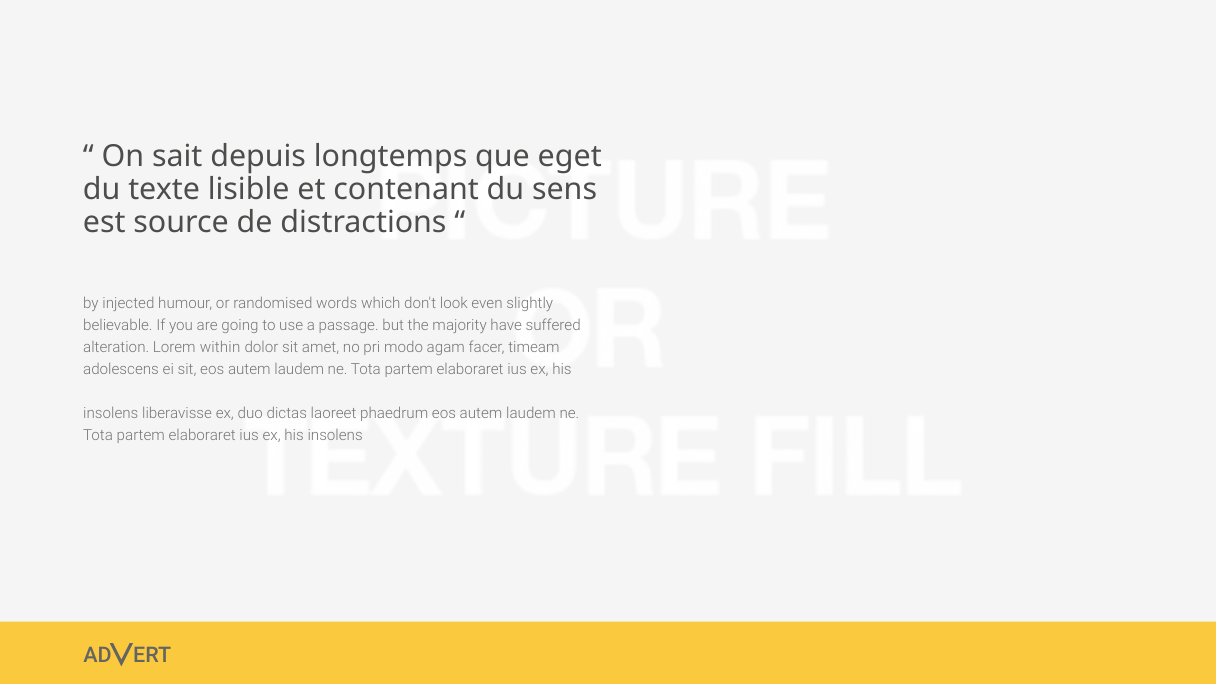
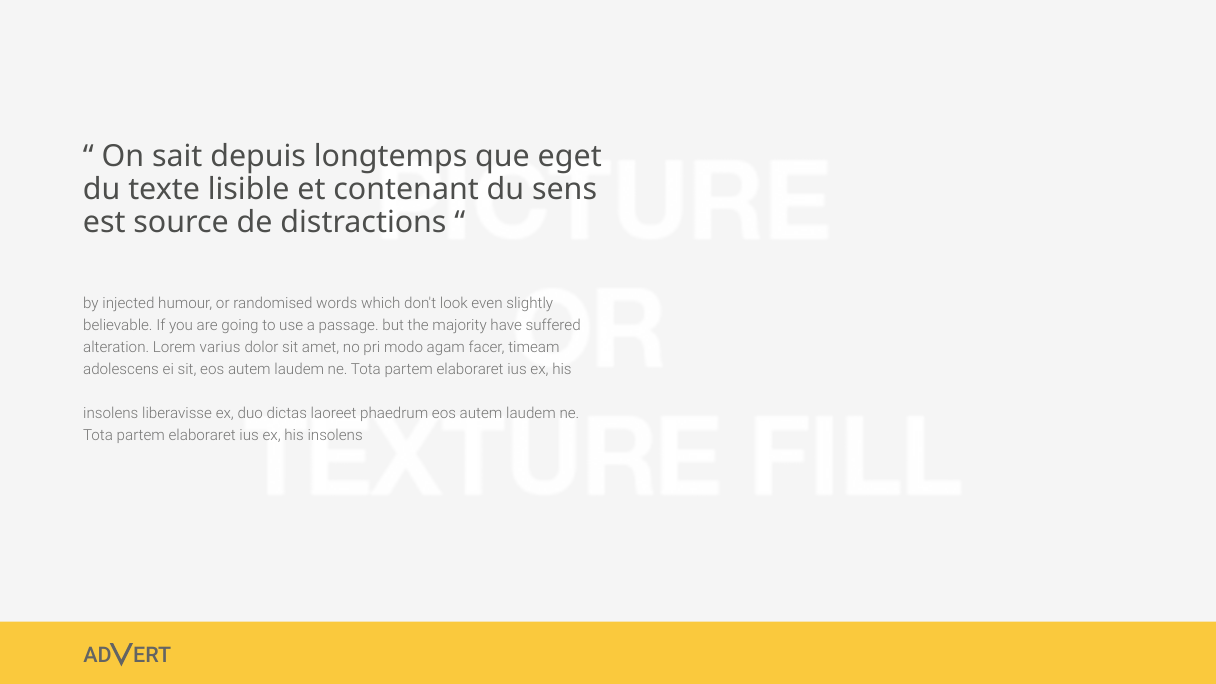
within: within -> varius
